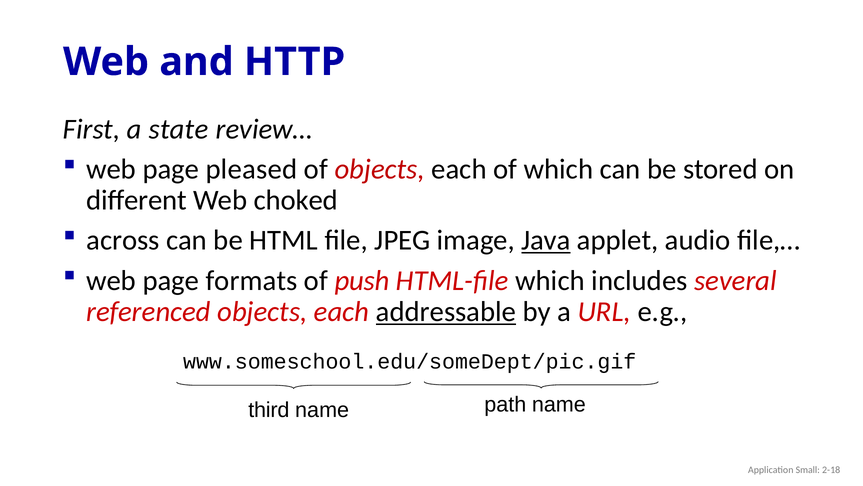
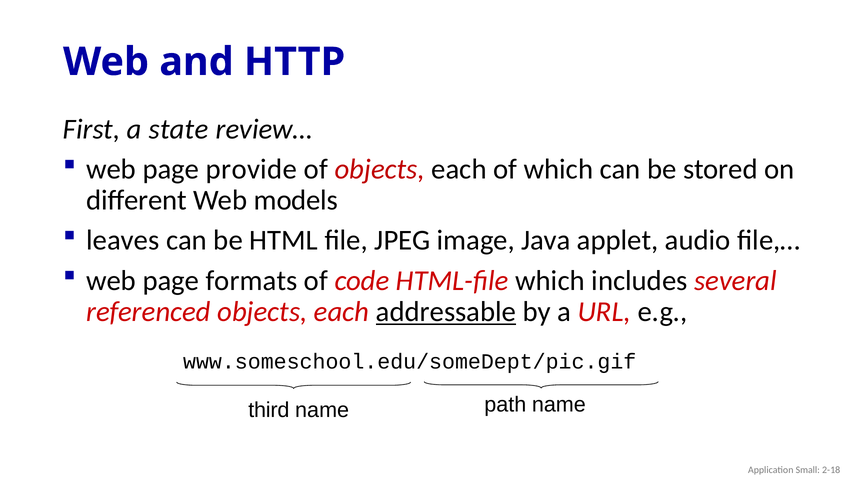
pleased: pleased -> provide
choked: choked -> models
across: across -> leaves
Java underline: present -> none
push: push -> code
